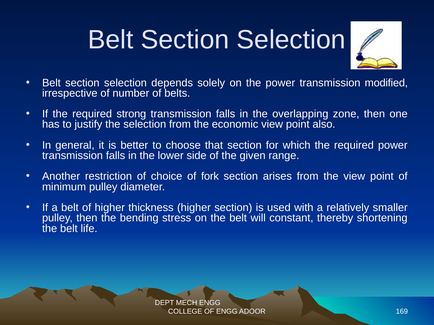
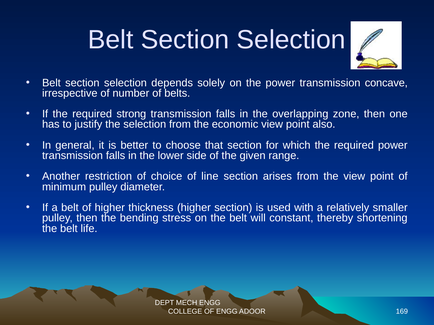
modified: modified -> concave
fork: fork -> line
